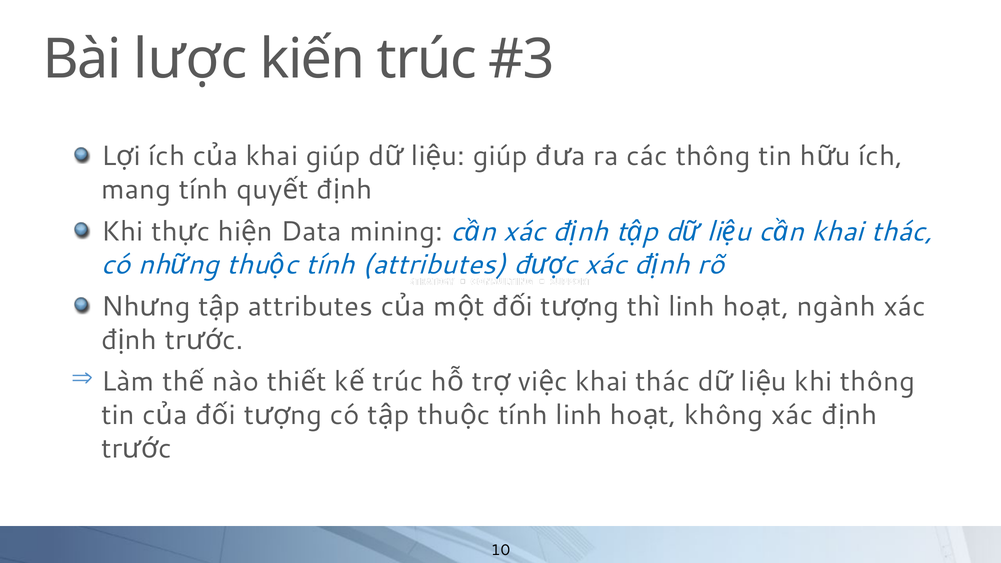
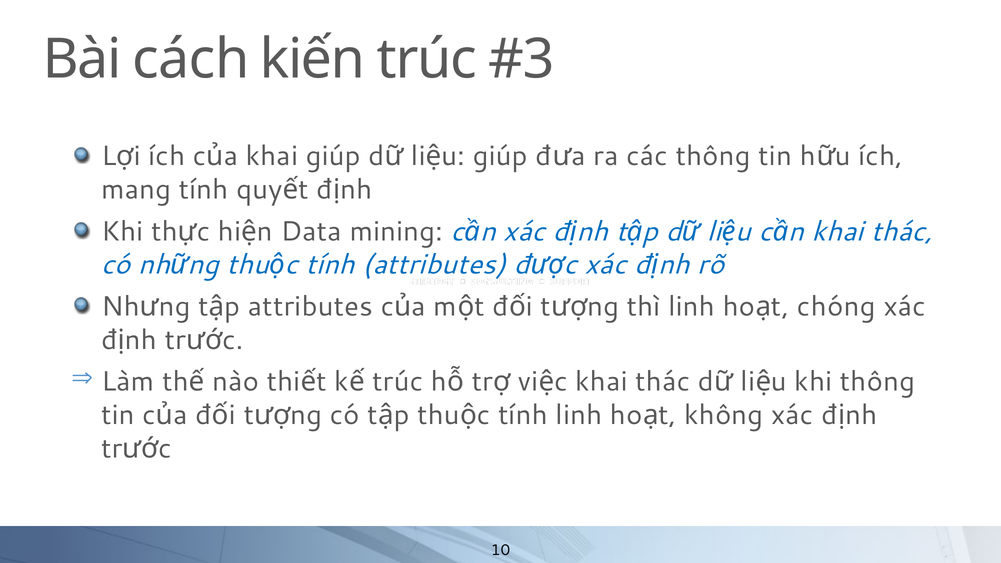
lược: lược -> cách
ngành: ngành -> chóng
